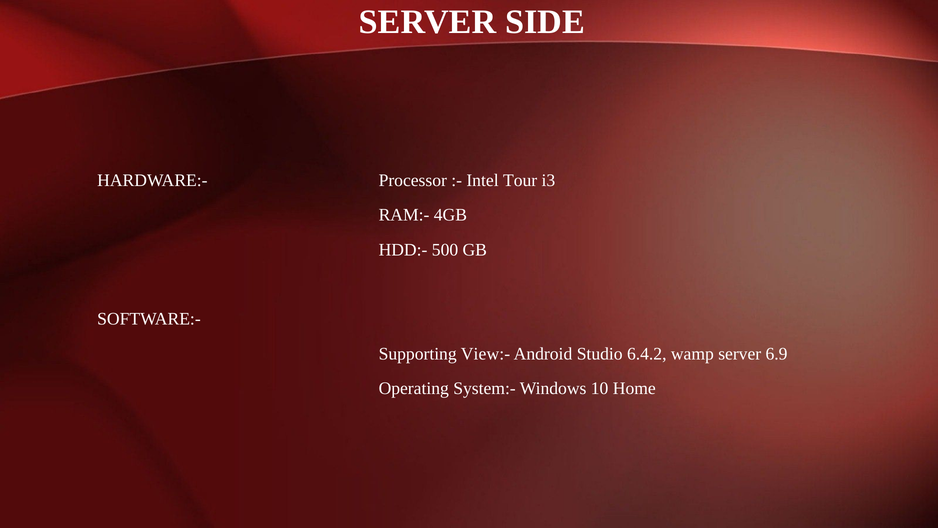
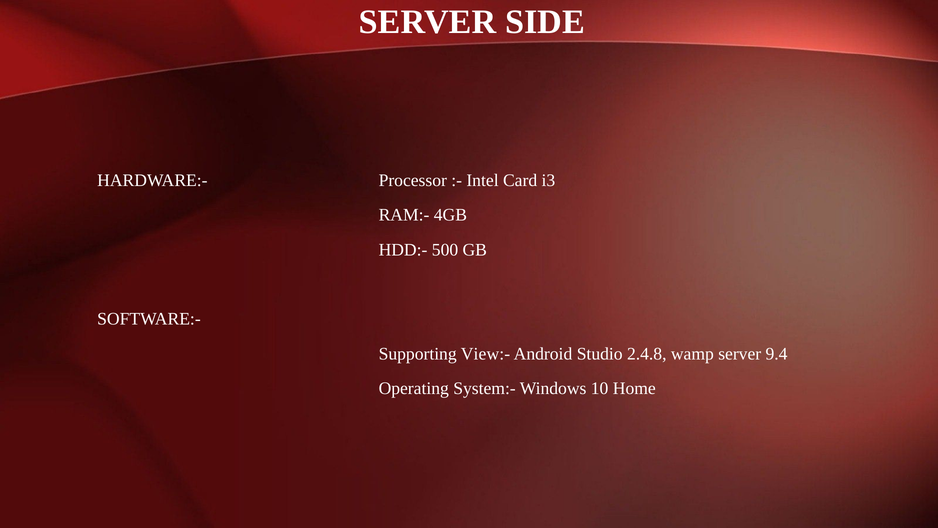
Tour: Tour -> Card
6.4.2: 6.4.2 -> 2.4.8
6.9: 6.9 -> 9.4
